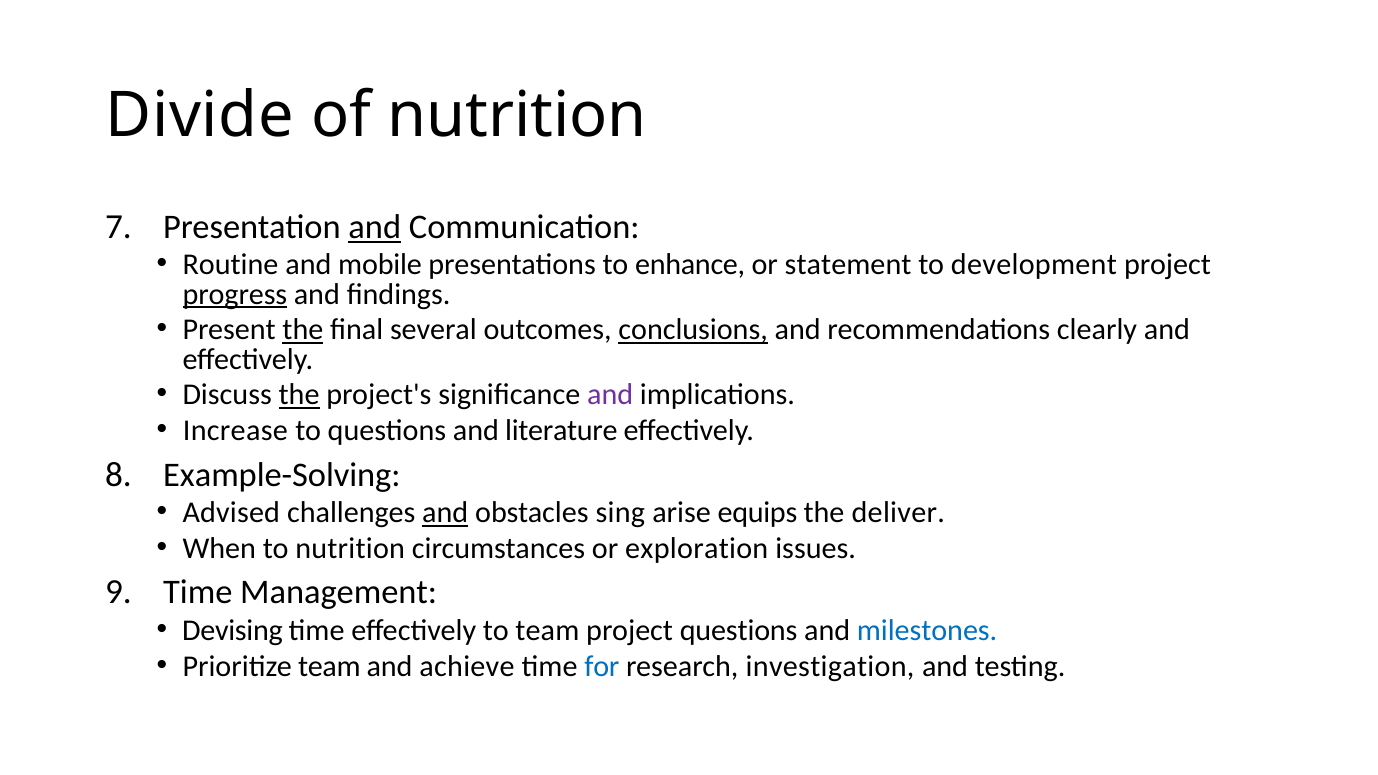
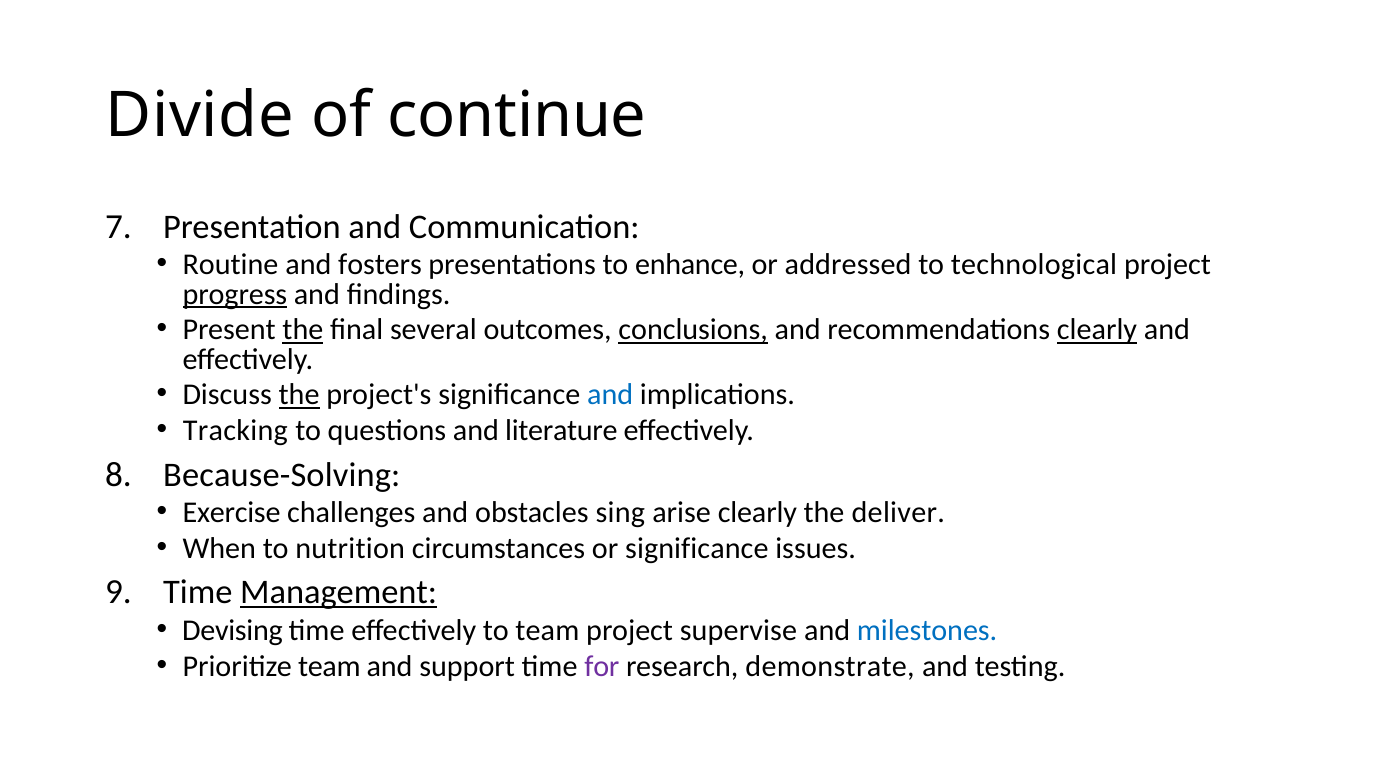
of nutrition: nutrition -> continue
and at (375, 227) underline: present -> none
mobile: mobile -> fosters
statement: statement -> addressed
development: development -> technological
clearly at (1097, 330) underline: none -> present
and at (610, 395) colour: purple -> blue
Increase: Increase -> Tracking
Example-Solving: Example-Solving -> Because-Solving
Advised: Advised -> Exercise
and at (445, 513) underline: present -> none
arise equips: equips -> clearly
or exploration: exploration -> significance
Management underline: none -> present
project questions: questions -> supervise
achieve: achieve -> support
for colour: blue -> purple
investigation: investigation -> demonstrate
